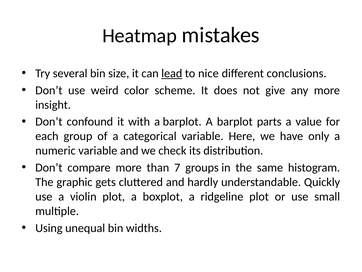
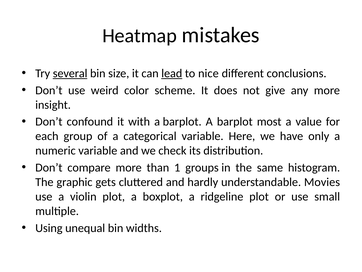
several underline: none -> present
parts: parts -> most
7: 7 -> 1
Quickly: Quickly -> Movies
